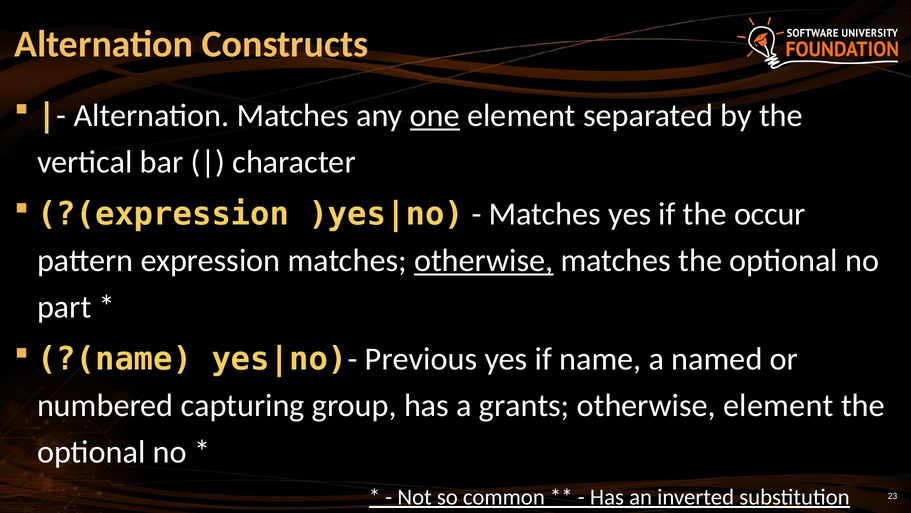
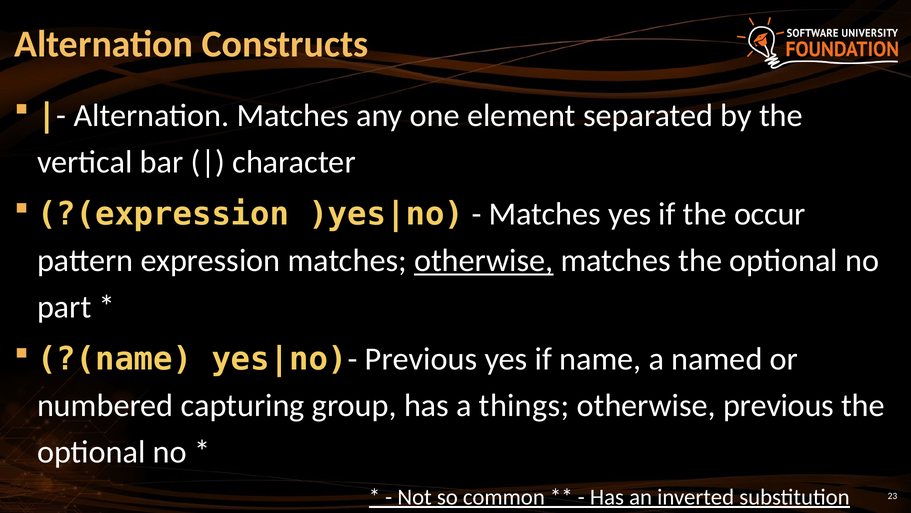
one underline: present -> none
grants: grants -> things
otherwise element: element -> previous
